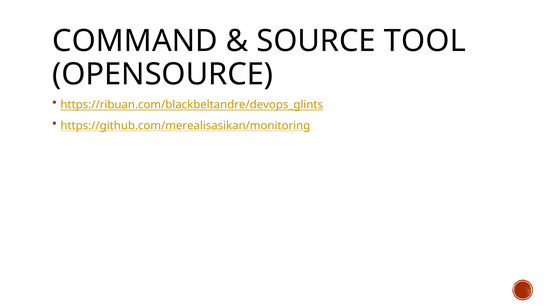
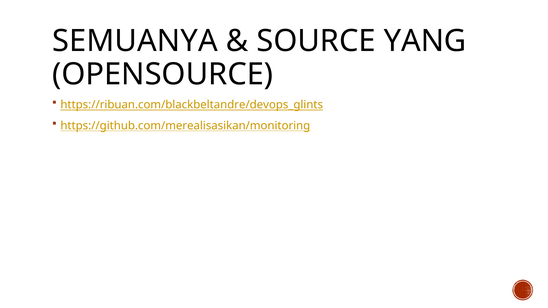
COMMAND: COMMAND -> SEMUANYA
TOOL: TOOL -> YANG
